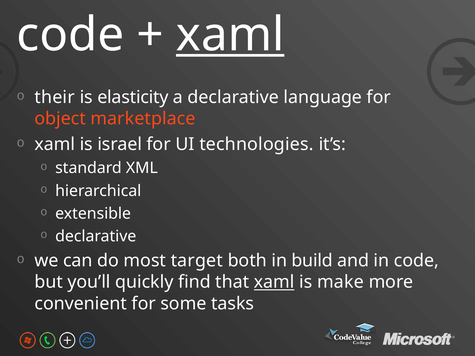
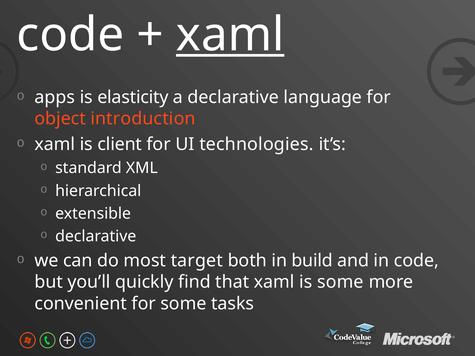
their: their -> apps
marketplace: marketplace -> introduction
israel: israel -> client
xaml at (274, 282) underline: present -> none
is make: make -> some
